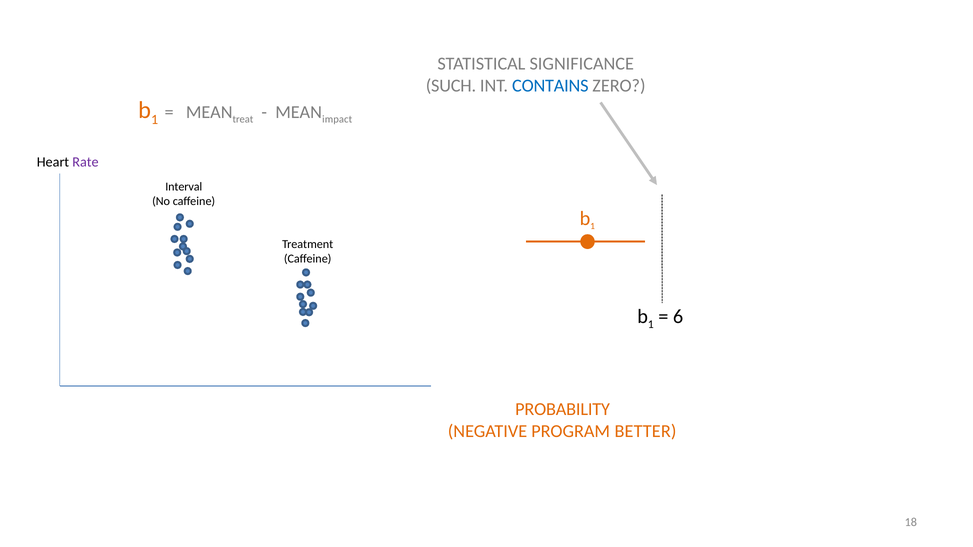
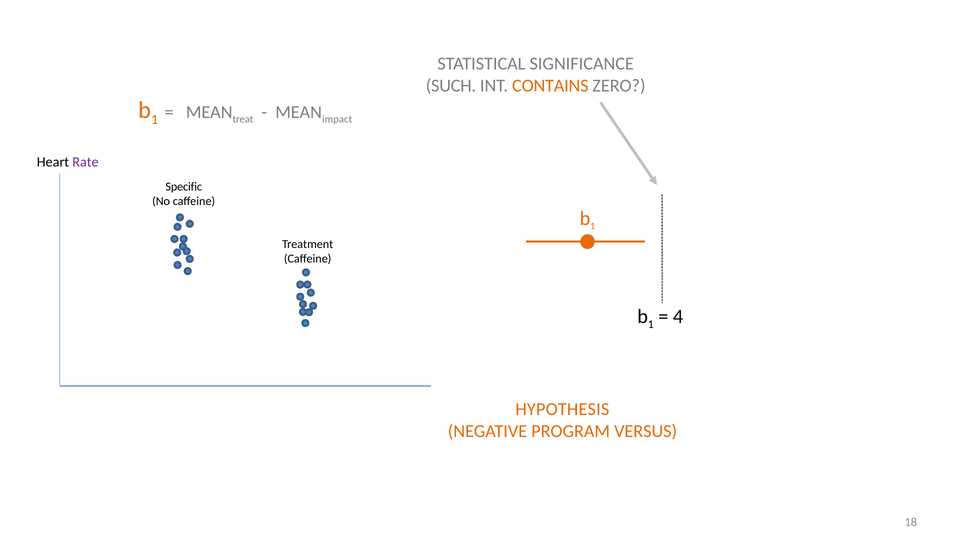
CONTAINS colour: blue -> orange
Interval: Interval -> Specific
6: 6 -> 4
PROBABILITY: PROBABILITY -> HYPOTHESIS
BETTER: BETTER -> VERSUS
